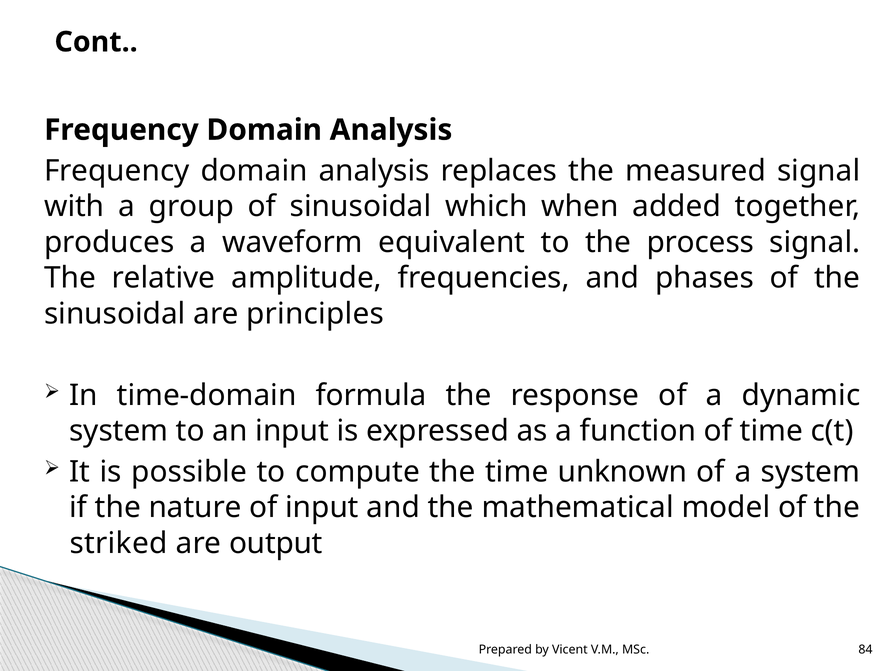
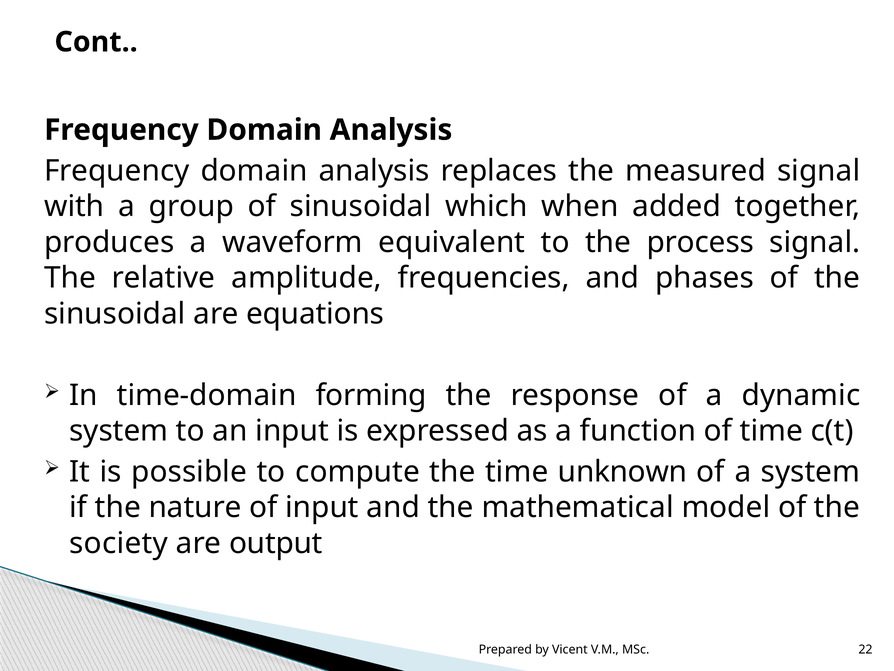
principles: principles -> equations
formula: formula -> forming
striked: striked -> society
84: 84 -> 22
